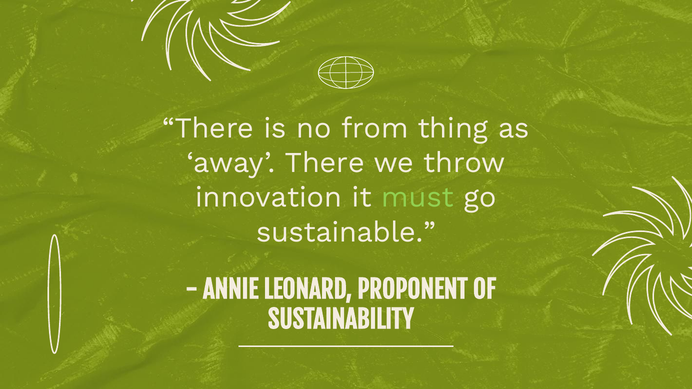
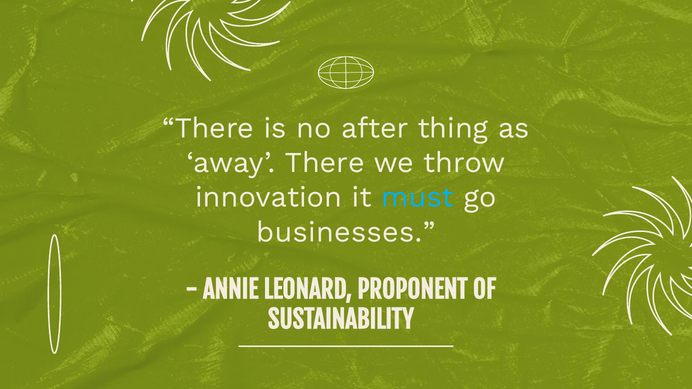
from: from -> after
must colour: light green -> light blue
sustainable: sustainable -> businesses
